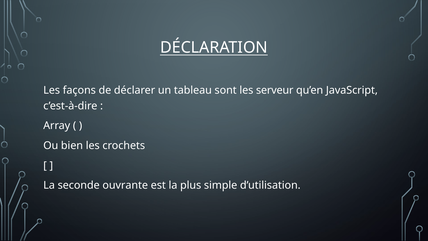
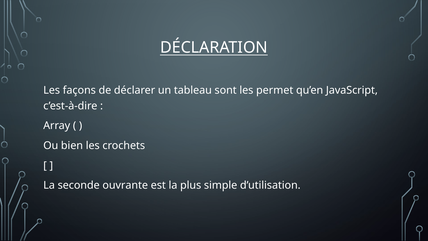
serveur: serveur -> permet
